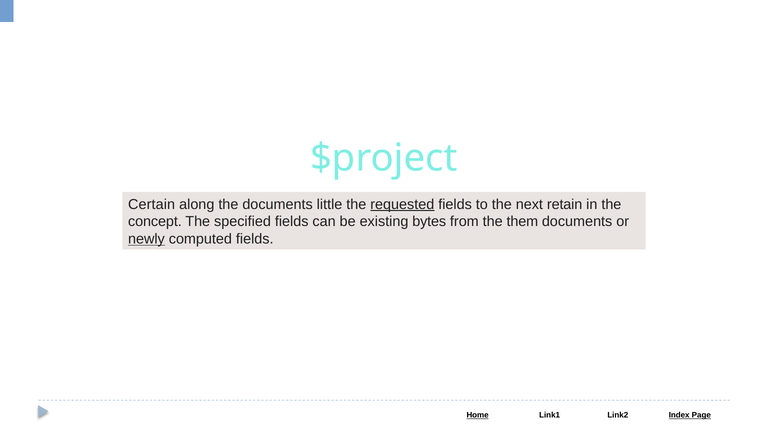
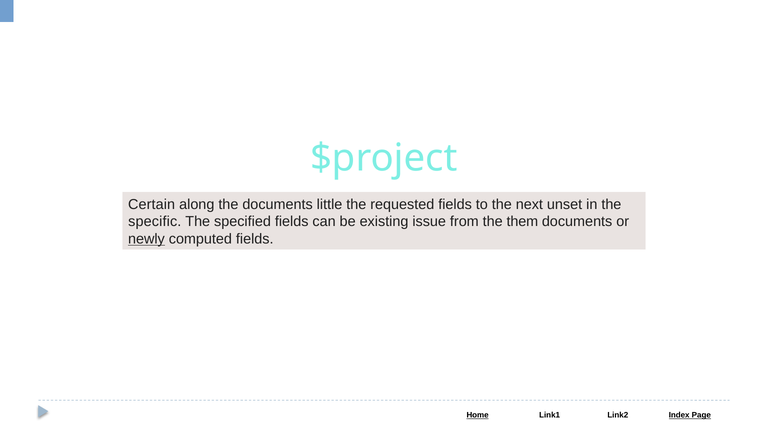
requested underline: present -> none
retain: retain -> unset
concept: concept -> specific
bytes: bytes -> issue
